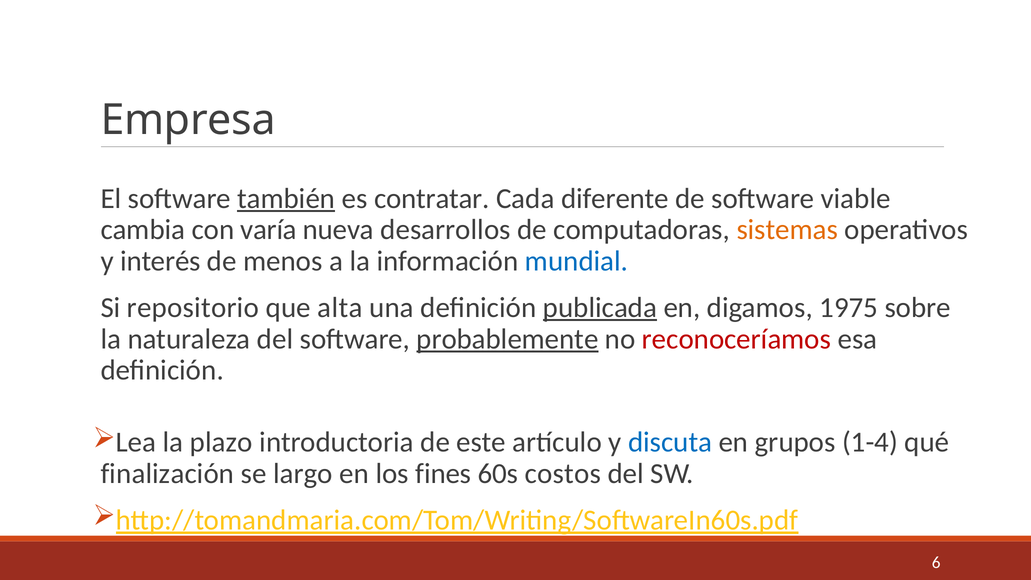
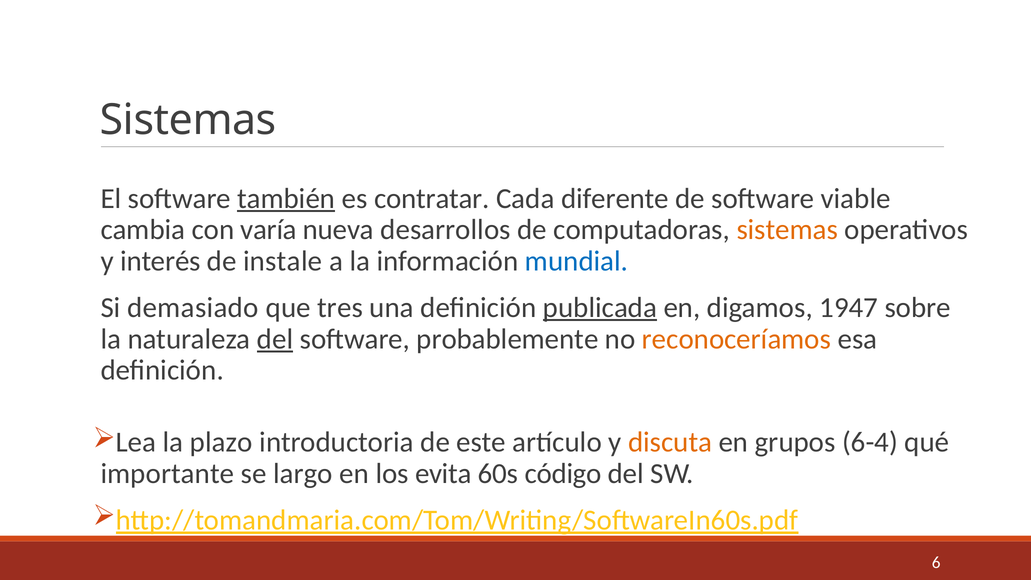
Empresa at (188, 120): Empresa -> Sistemas
menos: menos -> instale
repositorio: repositorio -> demasiado
alta: alta -> tres
1975: 1975 -> 1947
del at (275, 339) underline: none -> present
probablemente underline: present -> none
reconoceríamos colour: red -> orange
discuta colour: blue -> orange
1-4: 1-4 -> 6-4
finalización: finalización -> importante
fines: fines -> evita
costos: costos -> código
